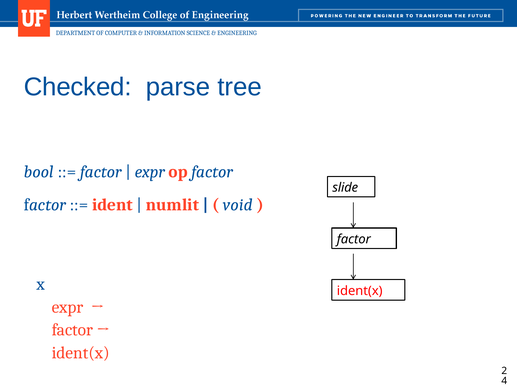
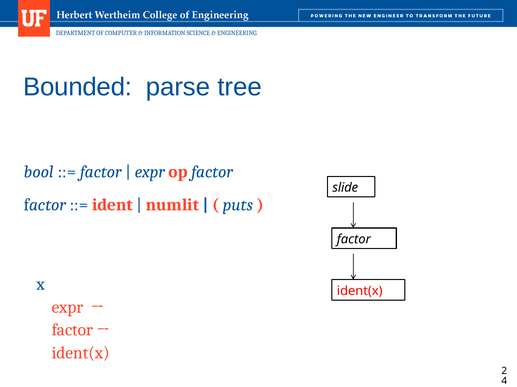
Checked: Checked -> Bounded
void: void -> puts
